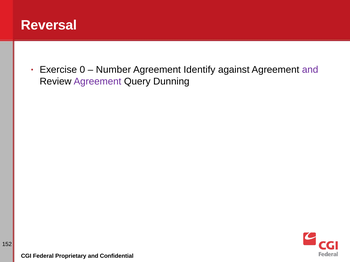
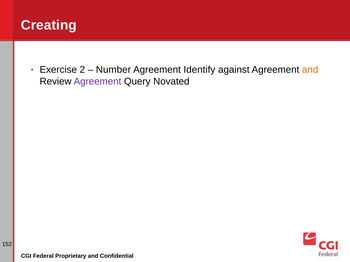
Reversal: Reversal -> Creating
0: 0 -> 2
and at (310, 70) colour: purple -> orange
Dunning: Dunning -> Novated
